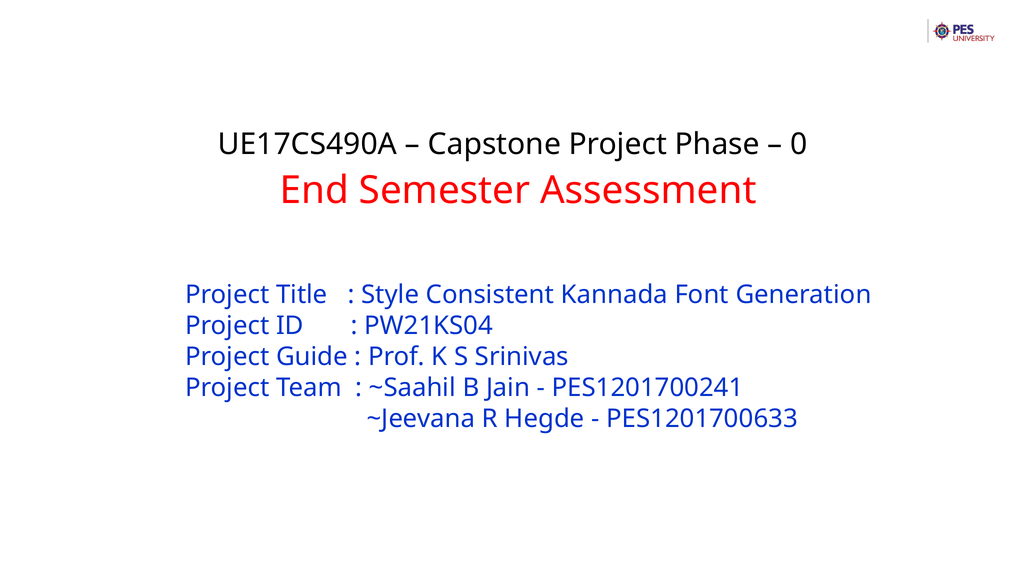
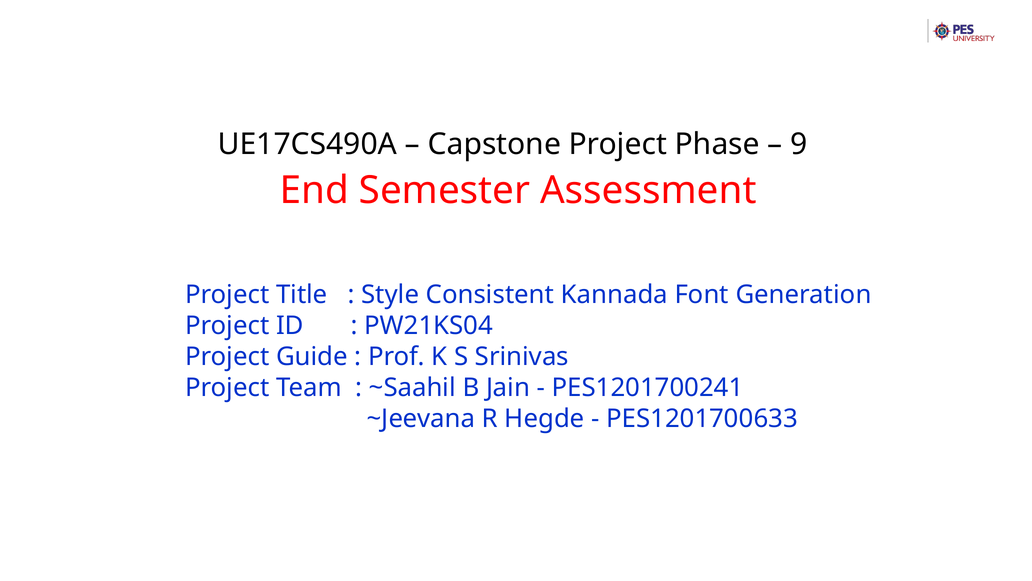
0: 0 -> 9
